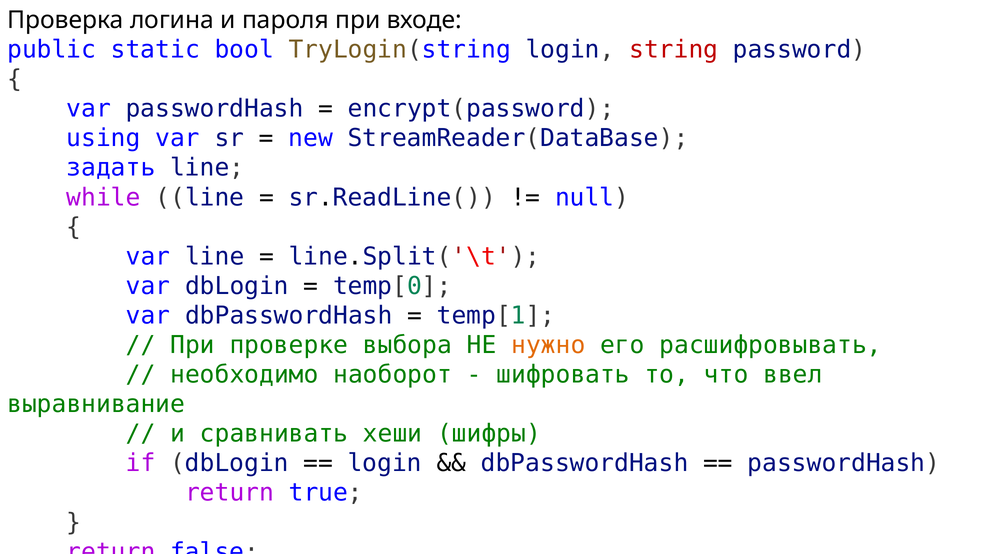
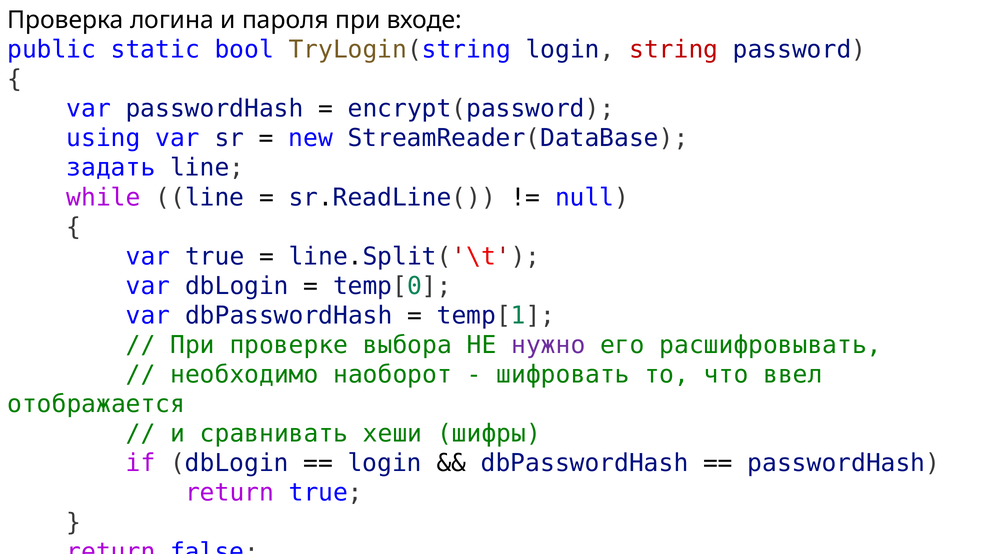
var line: line -> true
нужно colour: orange -> purple
выравнивание: выравнивание -> отображается
